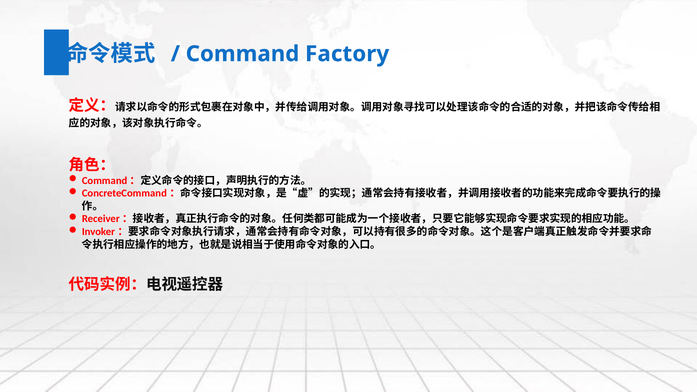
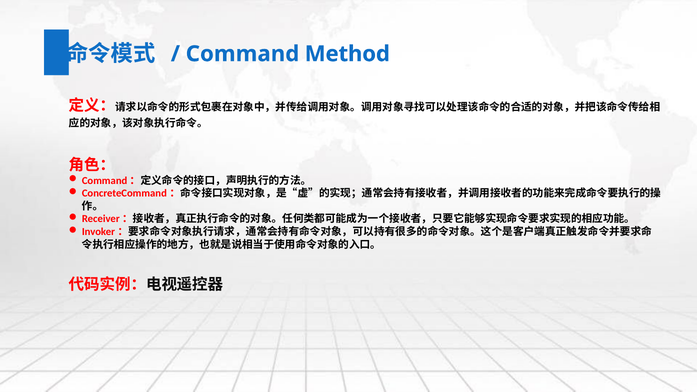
Factory: Factory -> Method
